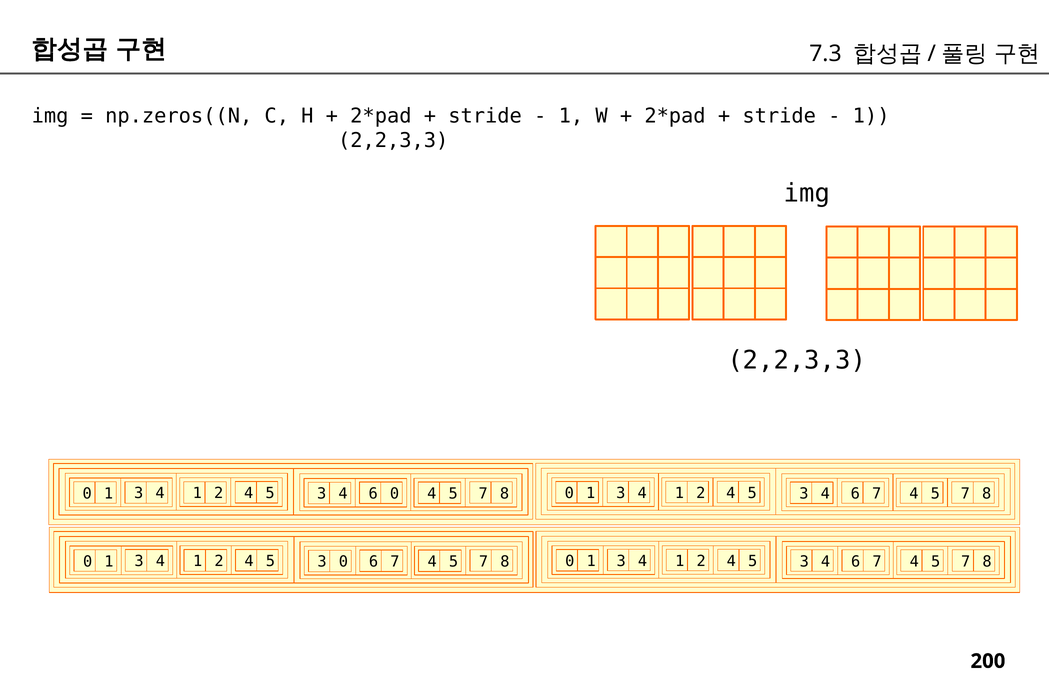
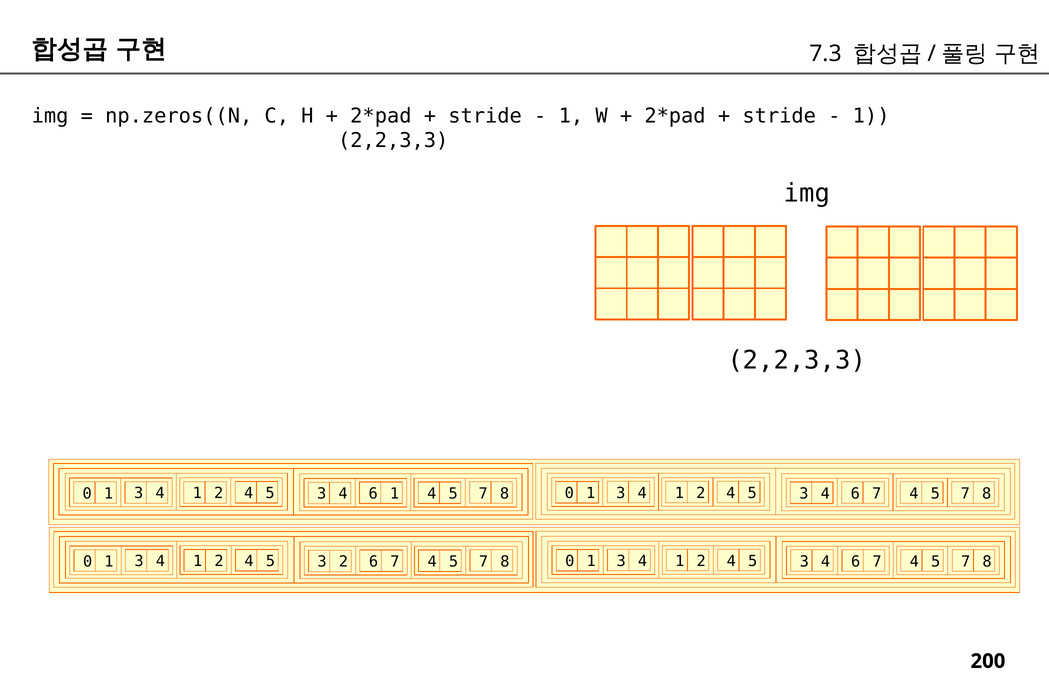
6 0: 0 -> 1
3 0: 0 -> 2
